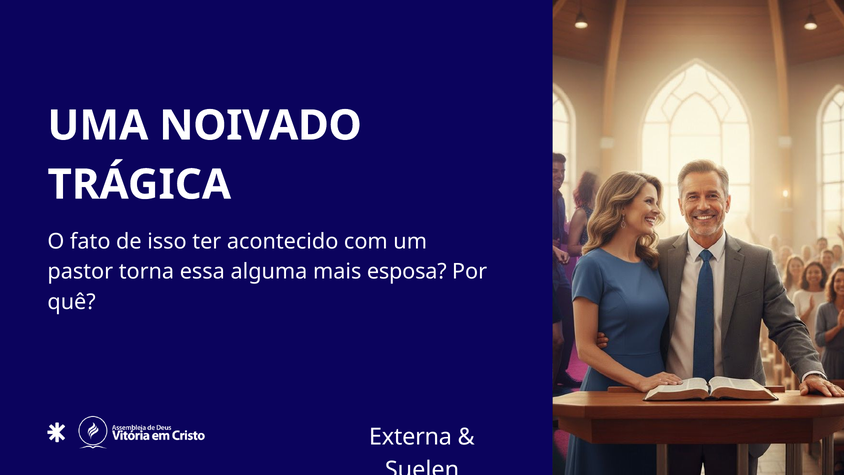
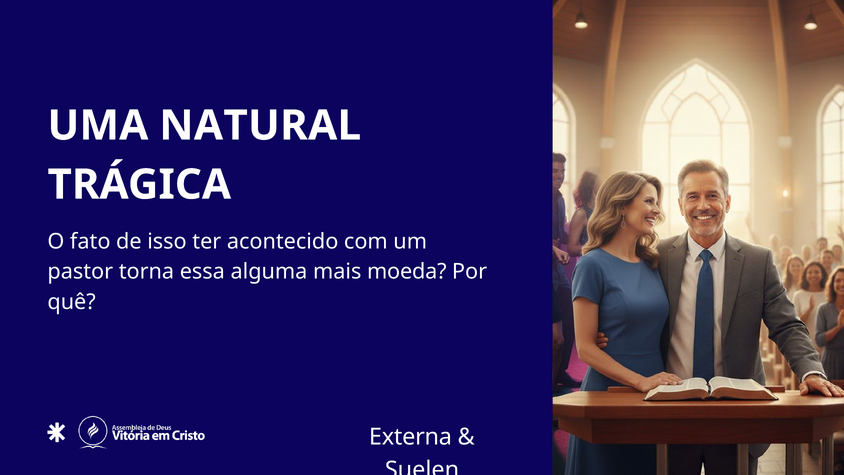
NOIVADO: NOIVADO -> NATURAL
esposa: esposa -> moeda
